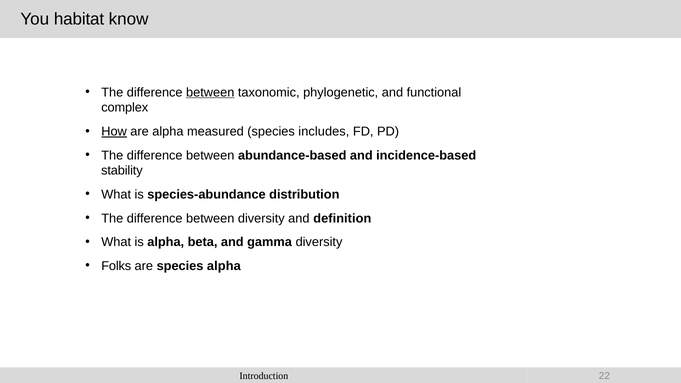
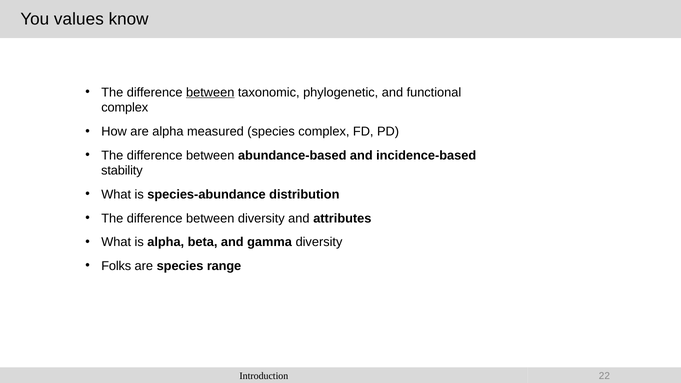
habitat: habitat -> values
How underline: present -> none
species includes: includes -> complex
definition: definition -> attributes
species alpha: alpha -> range
